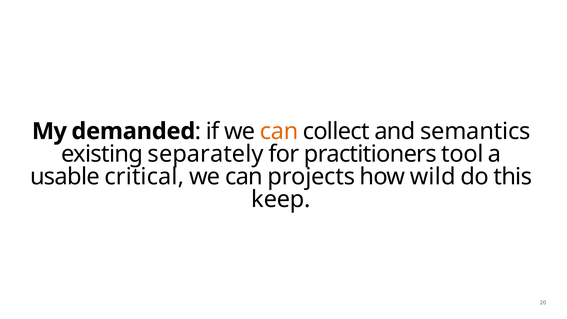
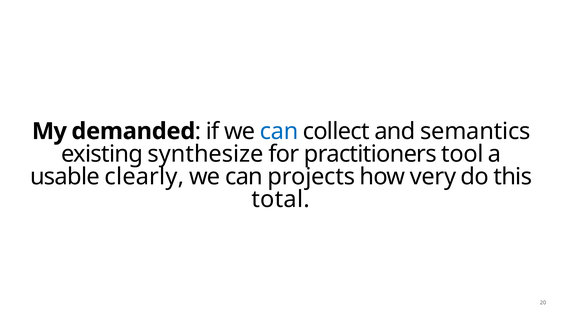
can at (279, 131) colour: orange -> blue
separately: separately -> synthesize
critical: critical -> clearly
wild: wild -> very
keep: keep -> total
